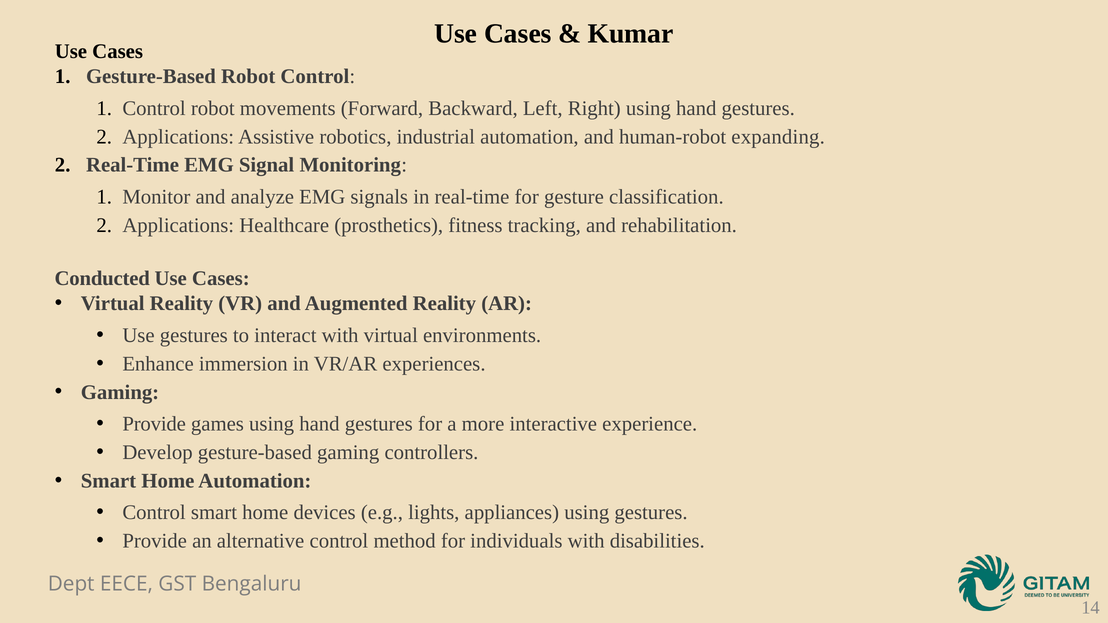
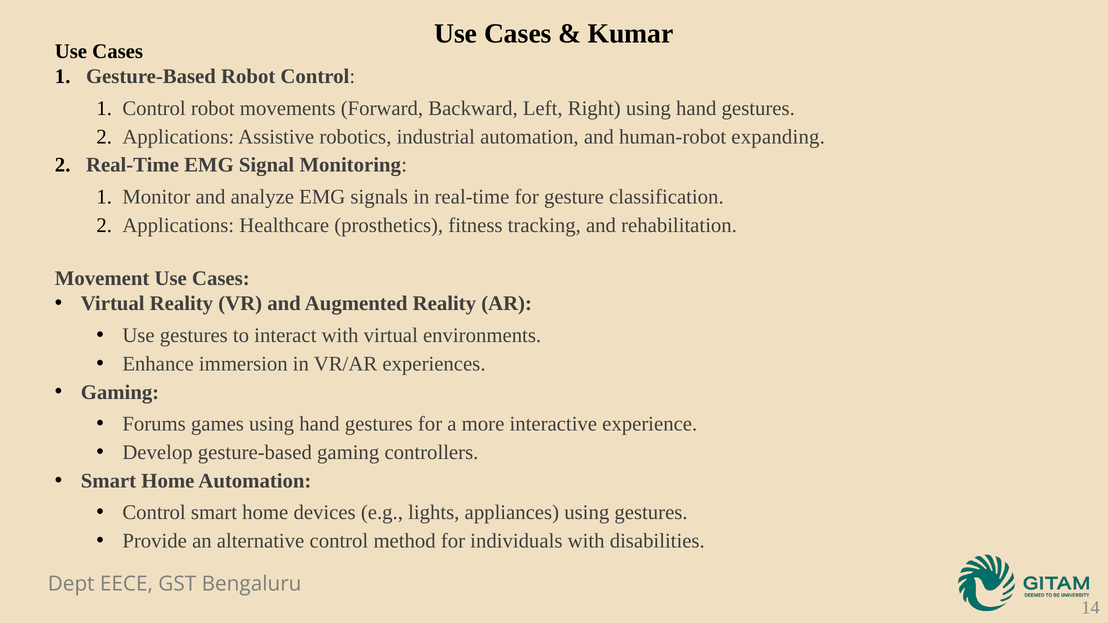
Conducted: Conducted -> Movement
Provide at (154, 424): Provide -> Forums
